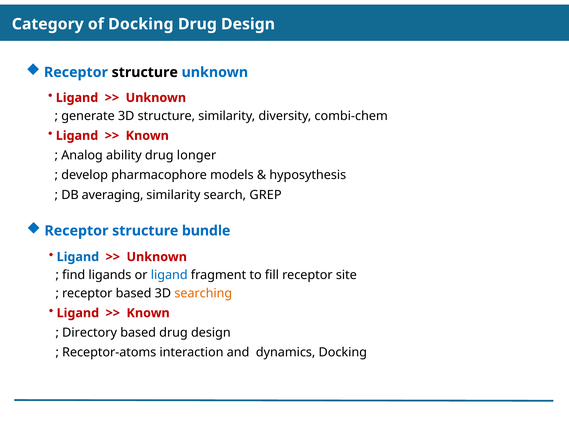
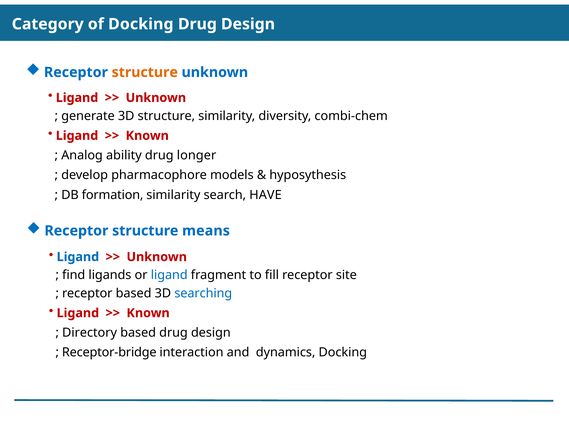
structure at (145, 72) colour: black -> orange
averaging: averaging -> formation
GREP: GREP -> HAVE
bundle: bundle -> means
searching colour: orange -> blue
Receptor-atoms: Receptor-atoms -> Receptor-bridge
